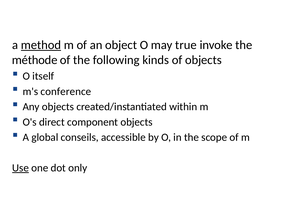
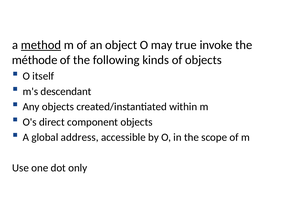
conference: conference -> descendant
conseils: conseils -> address
Use underline: present -> none
